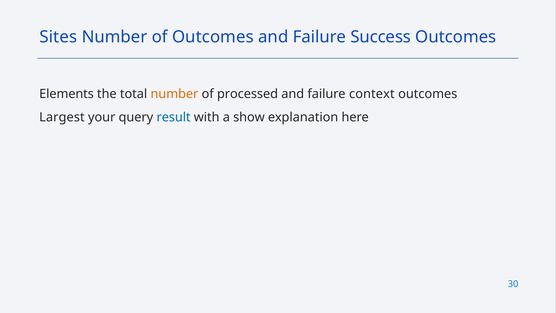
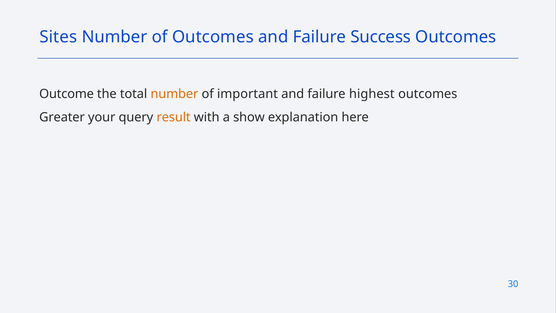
Elements: Elements -> Outcome
processed: processed -> important
context: context -> highest
Largest: Largest -> Greater
result colour: blue -> orange
